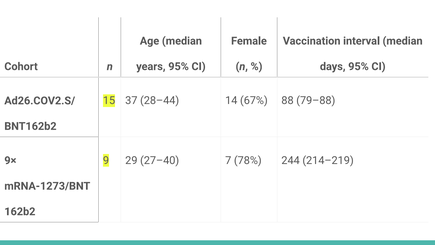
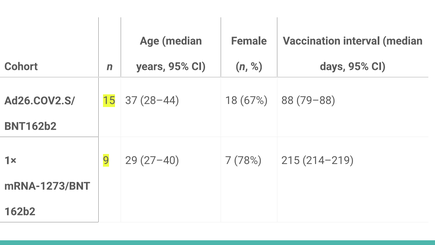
14: 14 -> 18
244: 244 -> 215
9×: 9× -> 1×
